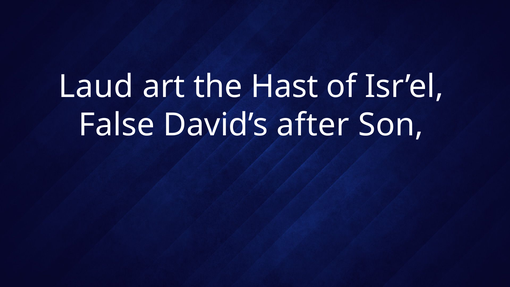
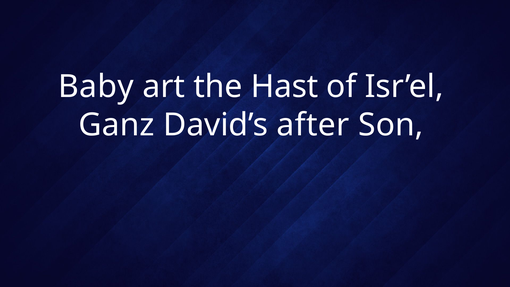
Laud: Laud -> Baby
False: False -> Ganz
